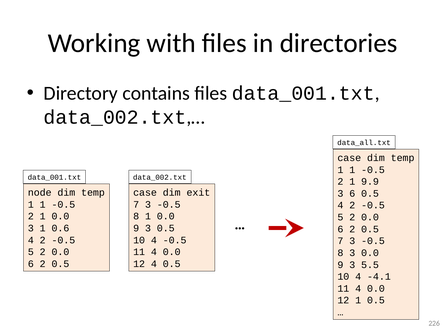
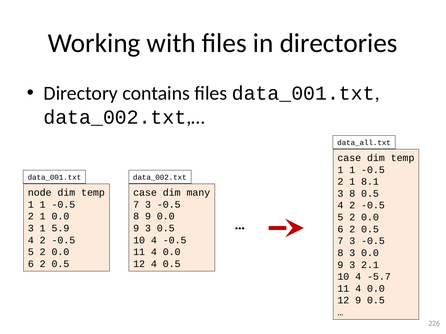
9.9: 9.9 -> 8.1
exit: exit -> many
3 6: 6 -> 8
8 1: 1 -> 9
0.6: 0.6 -> 5.9
5.5: 5.5 -> 2.1
-4.1: -4.1 -> -5.7
12 1: 1 -> 9
